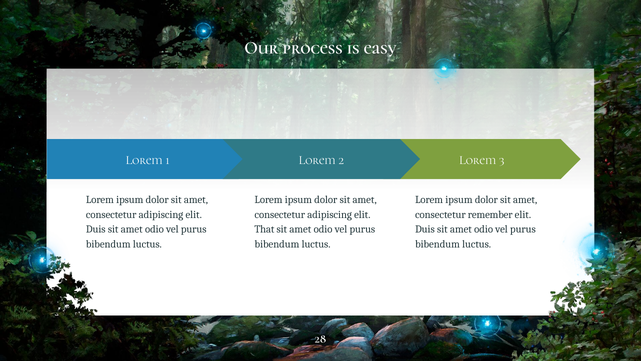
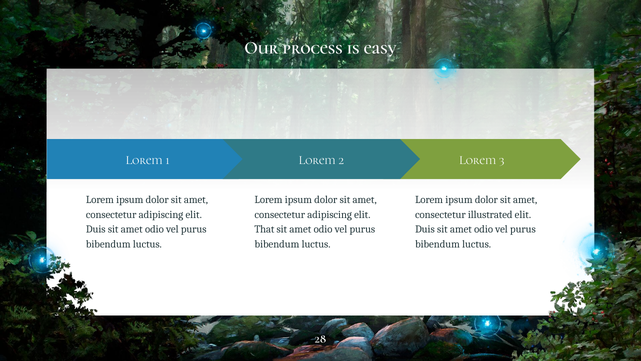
remember: remember -> illustrated
